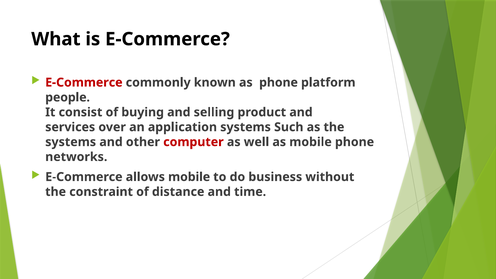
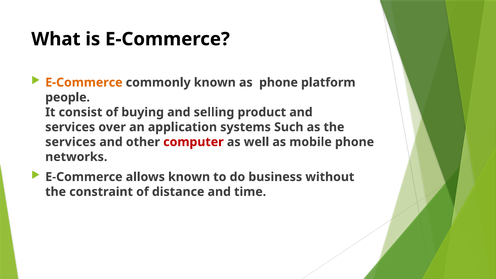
E-Commerce at (84, 82) colour: red -> orange
systems at (71, 142): systems -> services
allows mobile: mobile -> known
